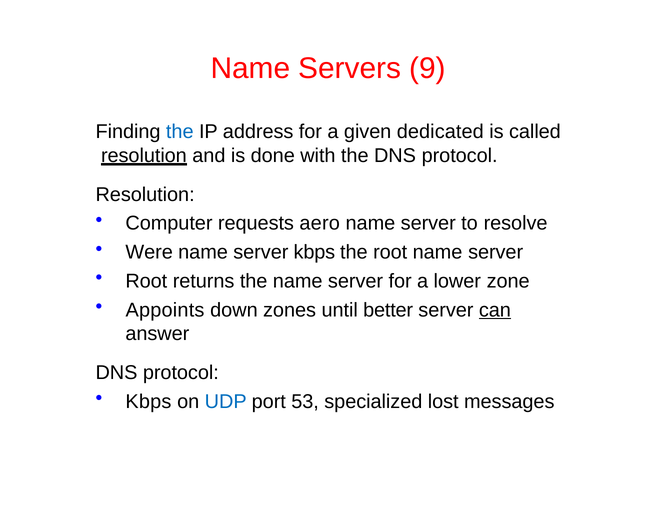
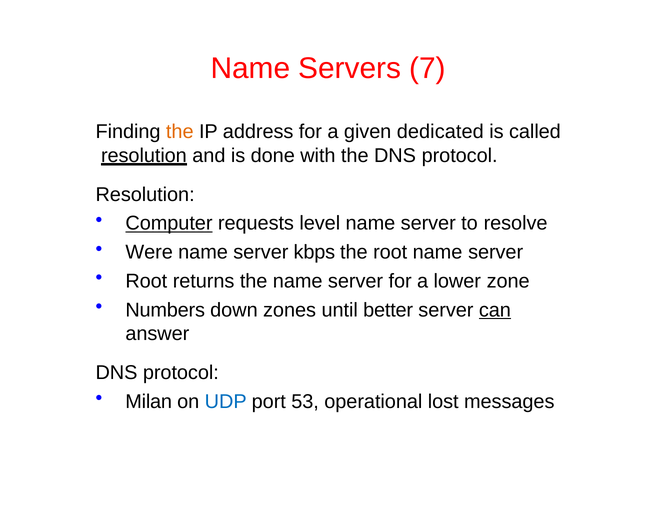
9: 9 -> 7
the at (180, 132) colour: blue -> orange
Computer underline: none -> present
aero: aero -> level
Appoints: Appoints -> Numbers
Kbps at (148, 401): Kbps -> Milan
specialized: specialized -> operational
